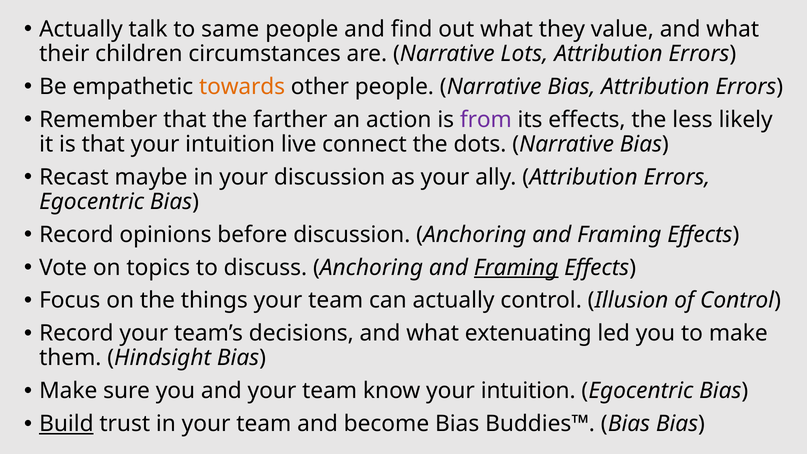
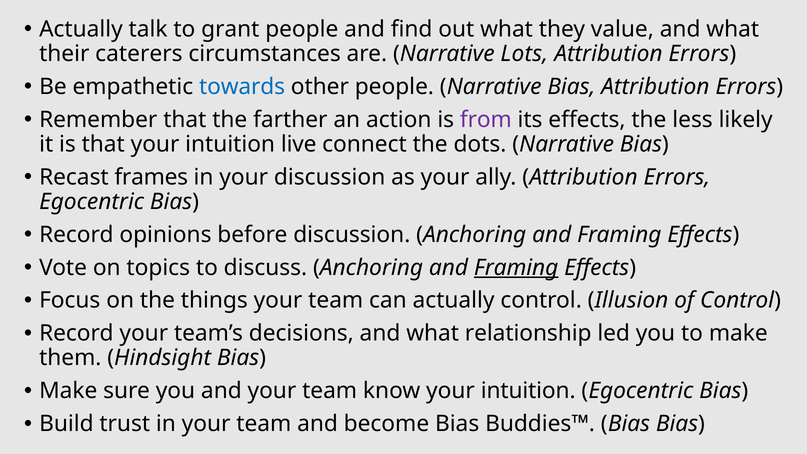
same: same -> grant
children: children -> caterers
towards colour: orange -> blue
maybe: maybe -> frames
extenuating: extenuating -> relationship
Build underline: present -> none
